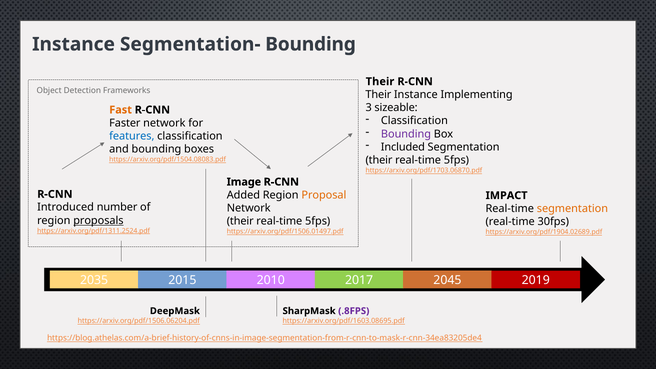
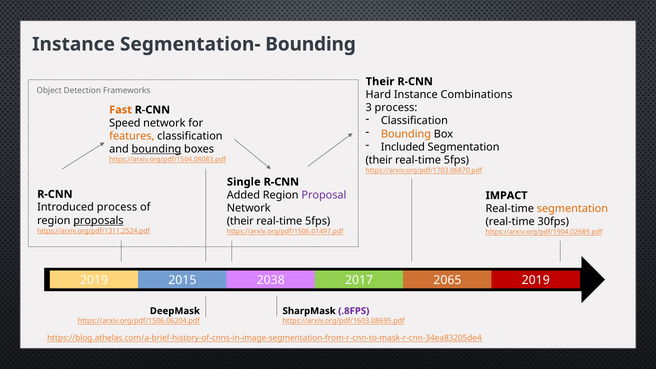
Their at (378, 95): Their -> Hard
Implementing: Implementing -> Combinations
3 sizeable: sizeable -> process
Faster: Faster -> Speed
Bounding at (406, 134) colour: purple -> orange
features colour: blue -> orange
bounding at (156, 149) underline: none -> present
Image: Image -> Single
Proposal colour: orange -> purple
Introduced number: number -> process
2035 at (94, 280): 2035 -> 2019
2010: 2010 -> 2038
2045: 2045 -> 2065
